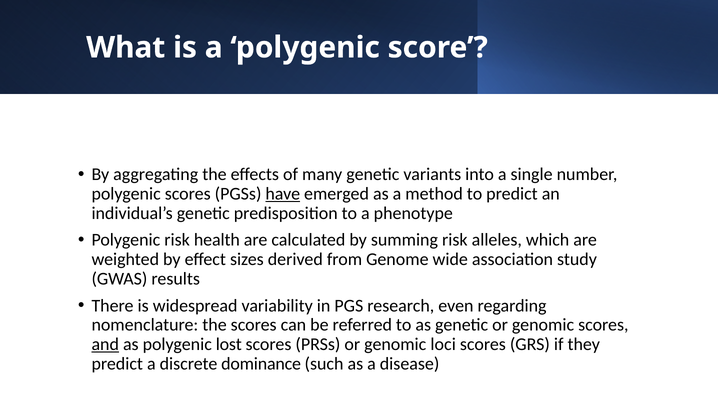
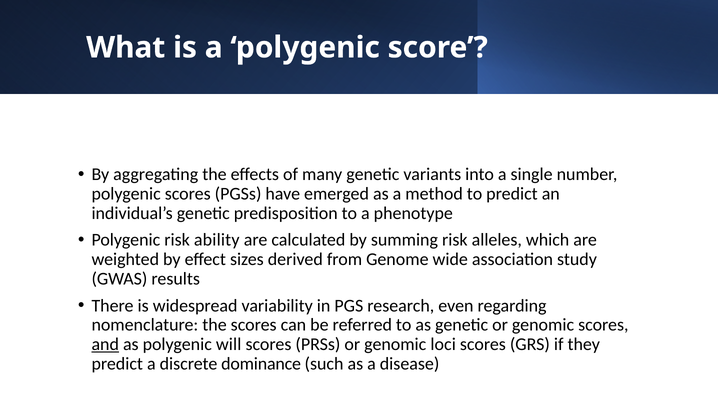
have underline: present -> none
health: health -> ability
lost: lost -> will
